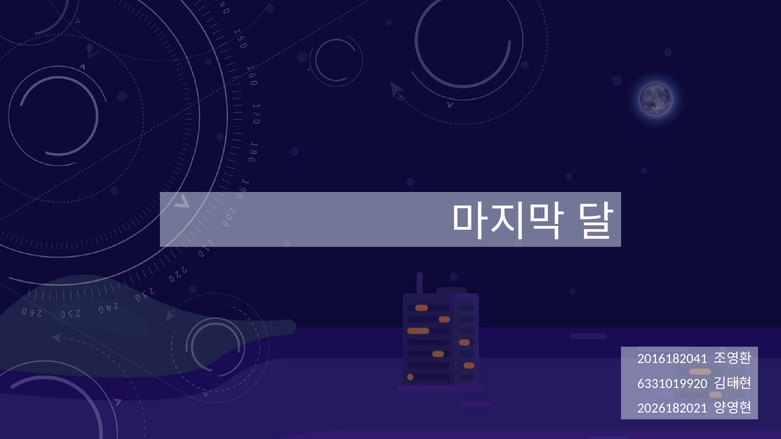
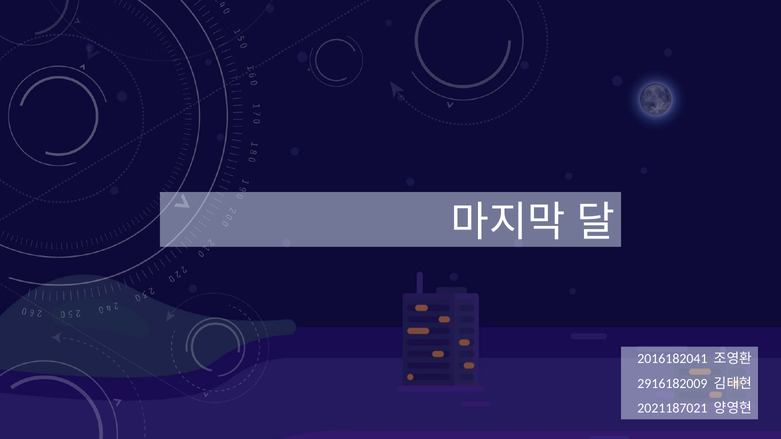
6331019920: 6331019920 -> 2916182009
2026182021: 2026182021 -> 2021187021
